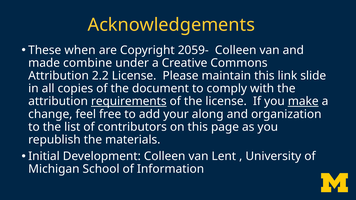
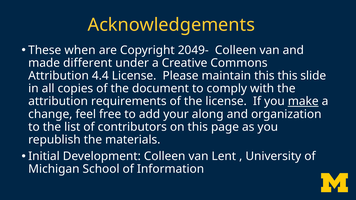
2059-: 2059- -> 2049-
combine: combine -> different
2.2: 2.2 -> 4.4
this link: link -> this
requirements underline: present -> none
